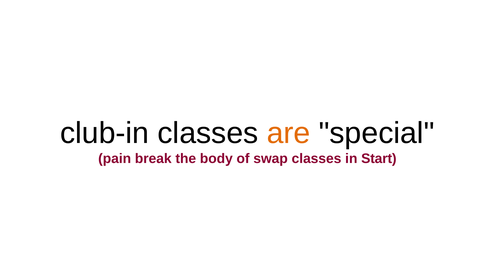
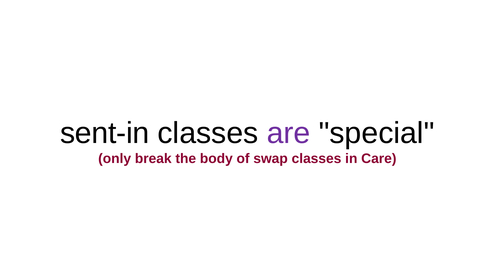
club-in: club-in -> sent-in
are colour: orange -> purple
pain: pain -> only
Start: Start -> Care
